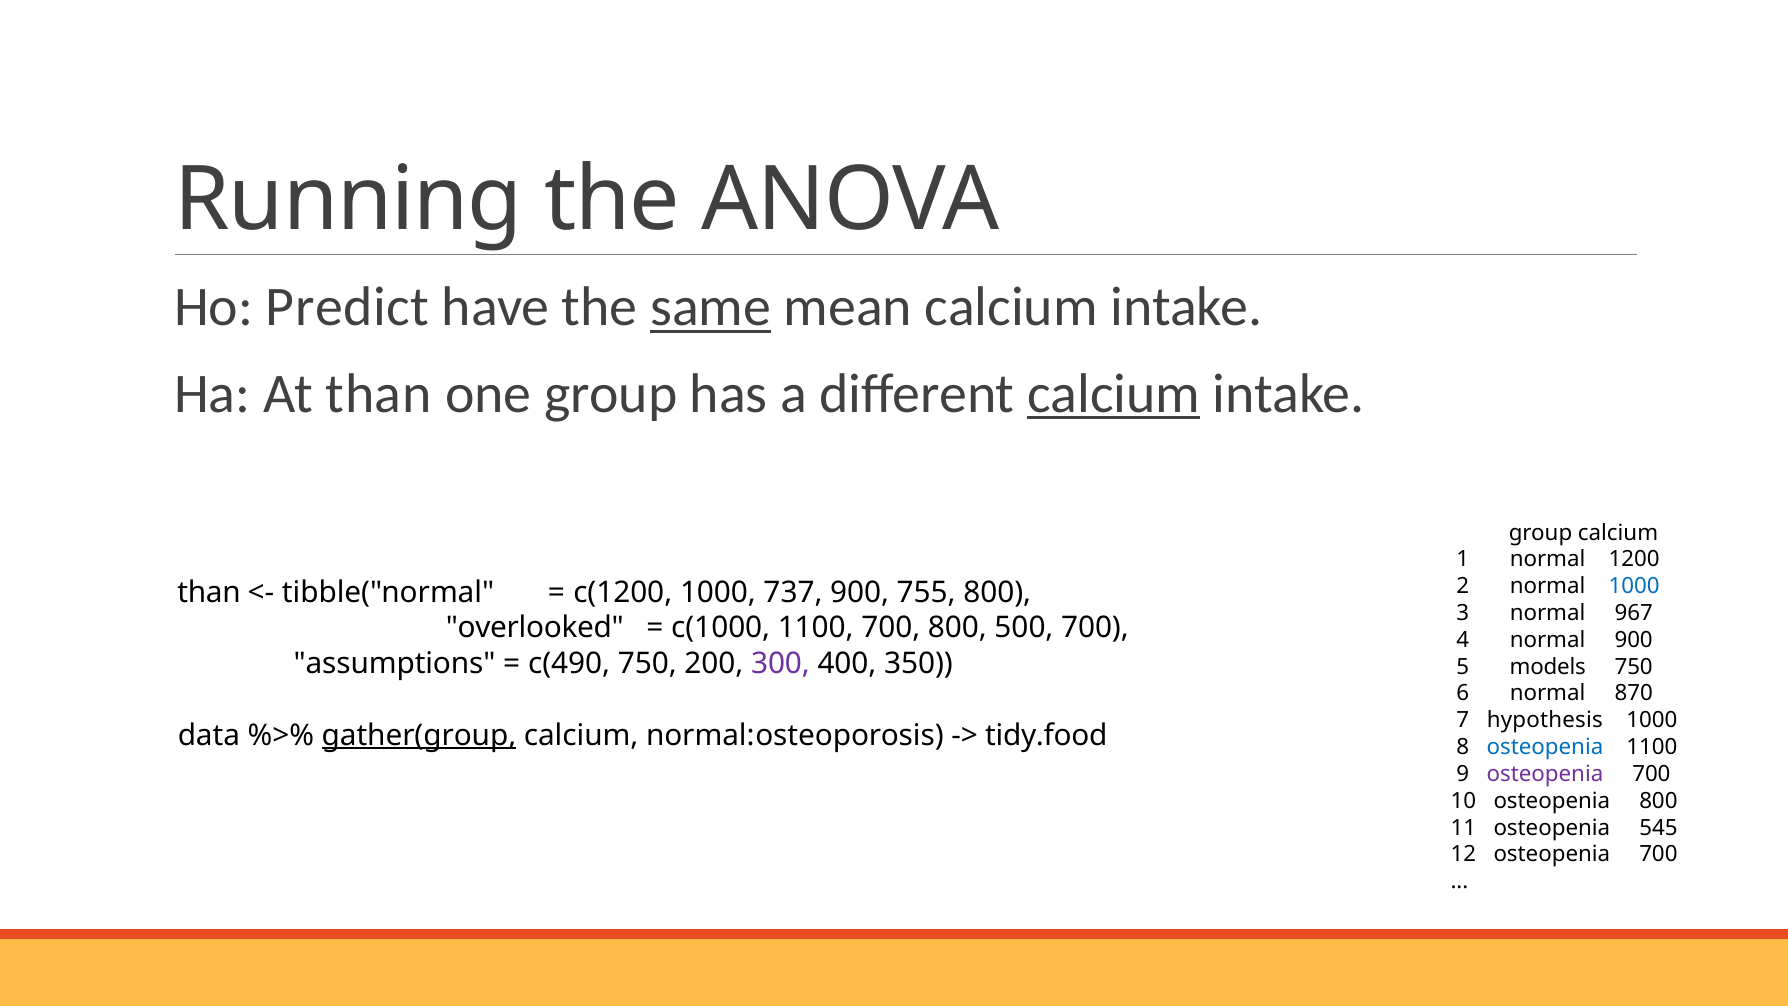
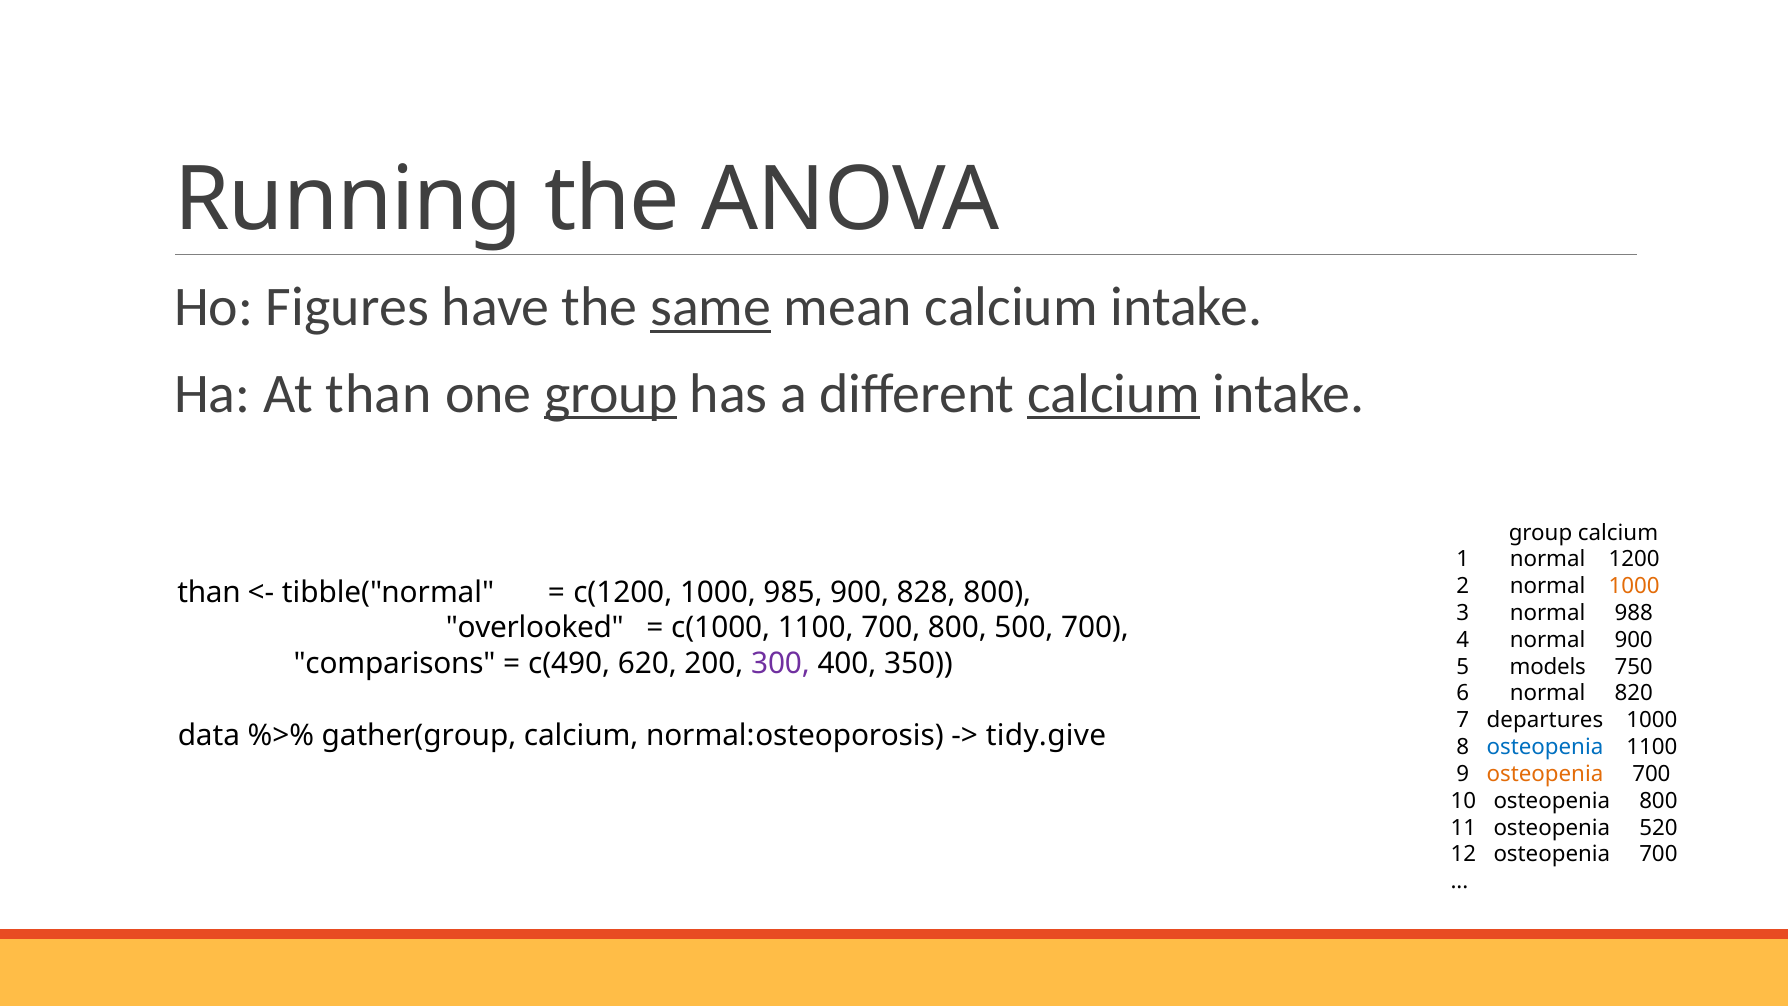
Predict: Predict -> Figures
group at (611, 394) underline: none -> present
1000 at (1634, 586) colour: blue -> orange
737: 737 -> 985
755: 755 -> 828
967: 967 -> 988
assumptions: assumptions -> comparisons
c(490 750: 750 -> 620
870: 870 -> 820
hypothesis: hypothesis -> departures
gather(group underline: present -> none
tidy.food: tidy.food -> tidy.give
osteopenia at (1545, 774) colour: purple -> orange
545: 545 -> 520
